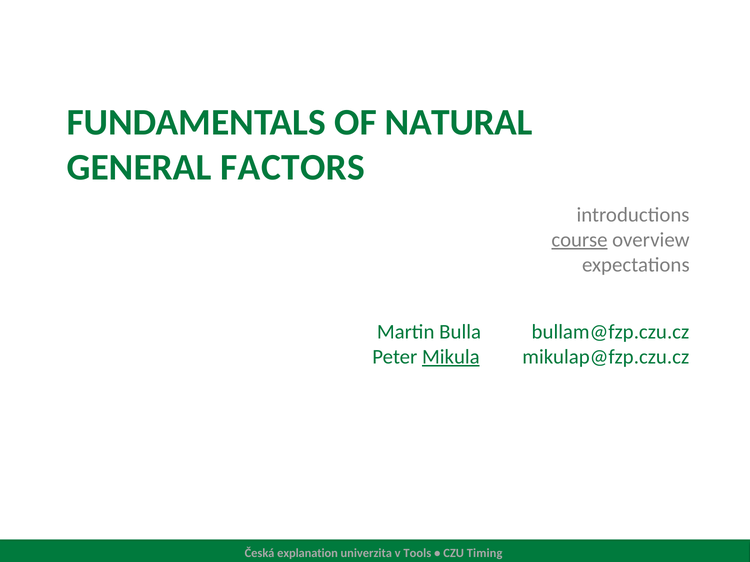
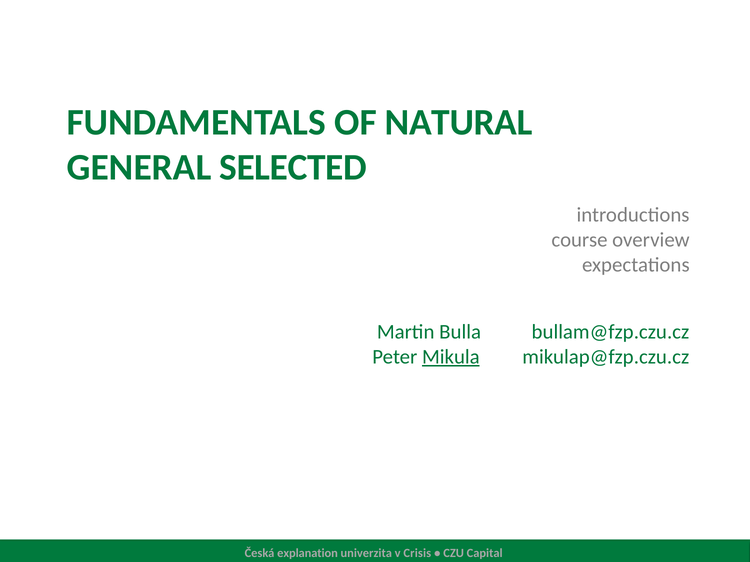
FACTORS: FACTORS -> SELECTED
course underline: present -> none
Tools: Tools -> Crisis
Timing: Timing -> Capital
